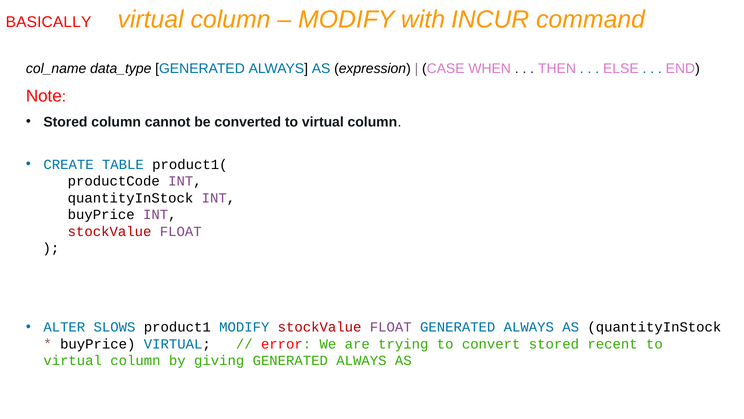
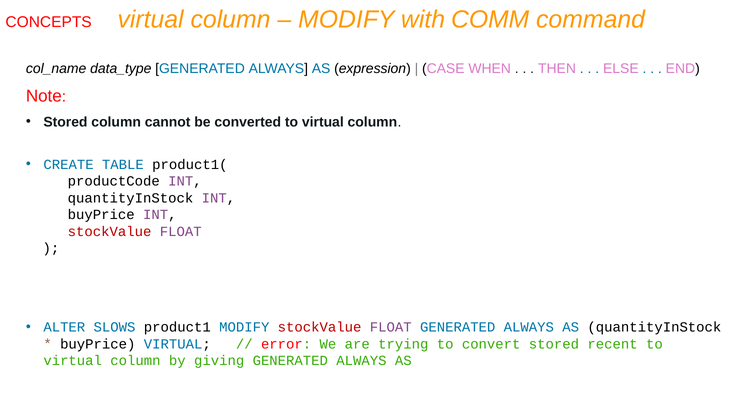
INCUR: INCUR -> COMM
BASICALLY: BASICALLY -> CONCEPTS
